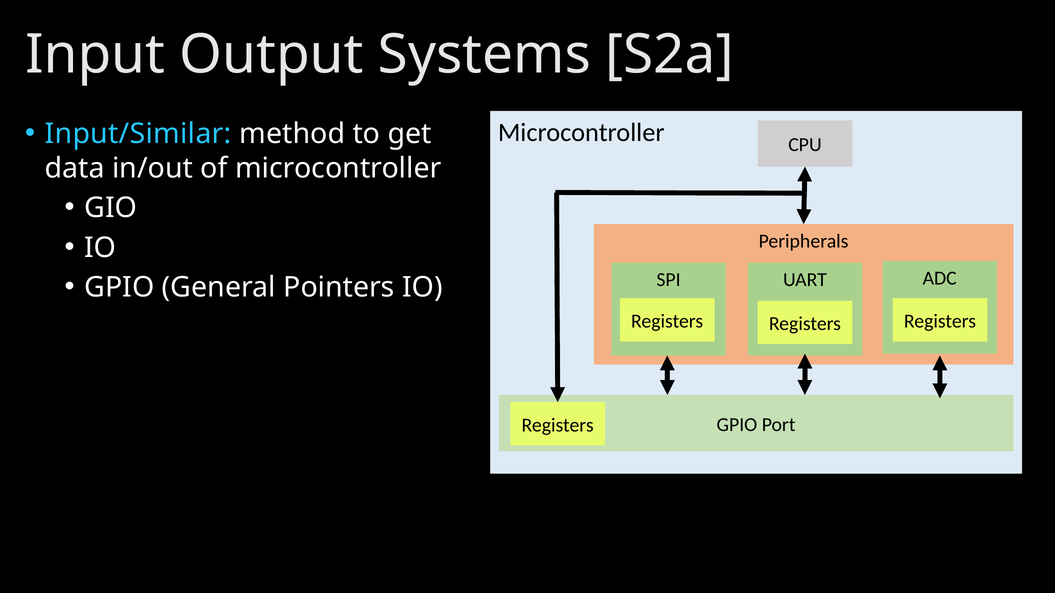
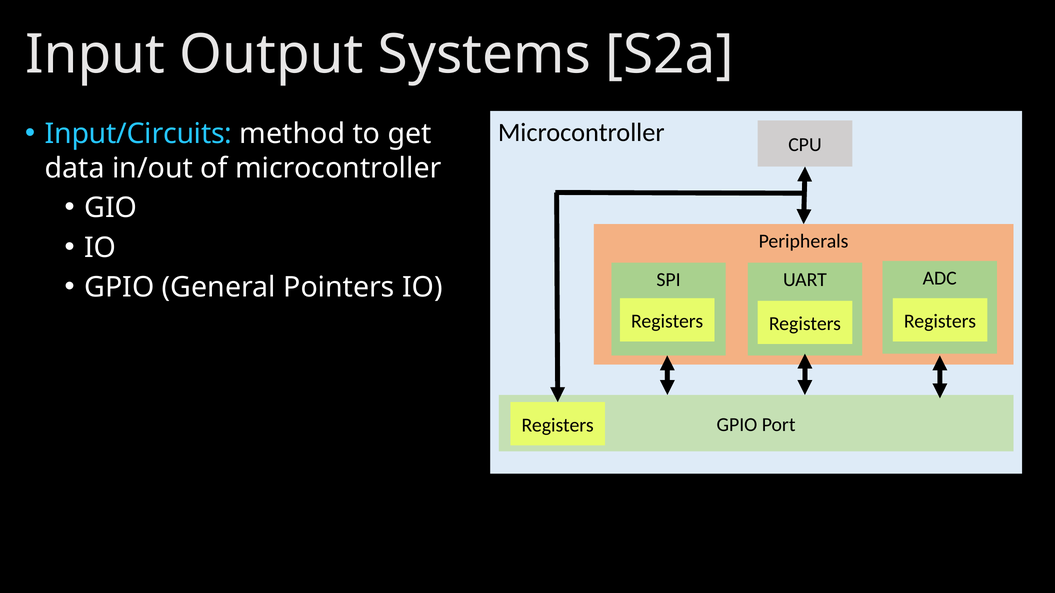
Input/Similar: Input/Similar -> Input/Circuits
